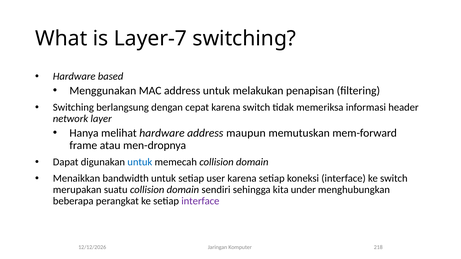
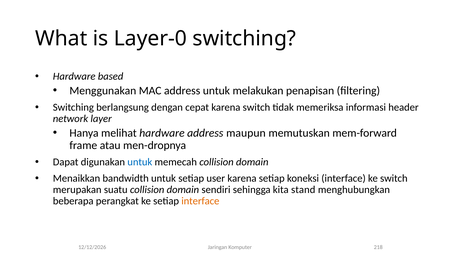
Layer-7: Layer-7 -> Layer-0
under: under -> stand
interface at (200, 201) colour: purple -> orange
